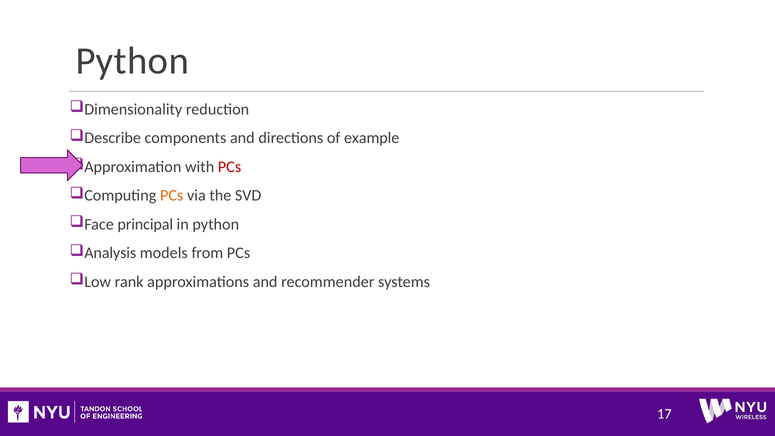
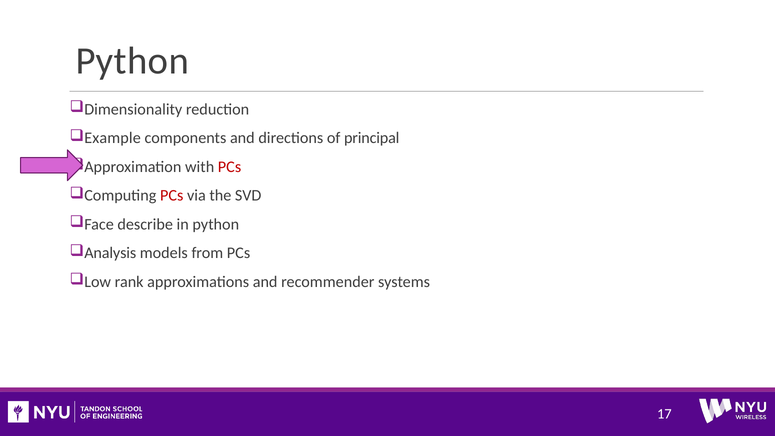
Describe: Describe -> Example
example: example -> principal
PCs at (172, 196) colour: orange -> red
principal: principal -> describe
